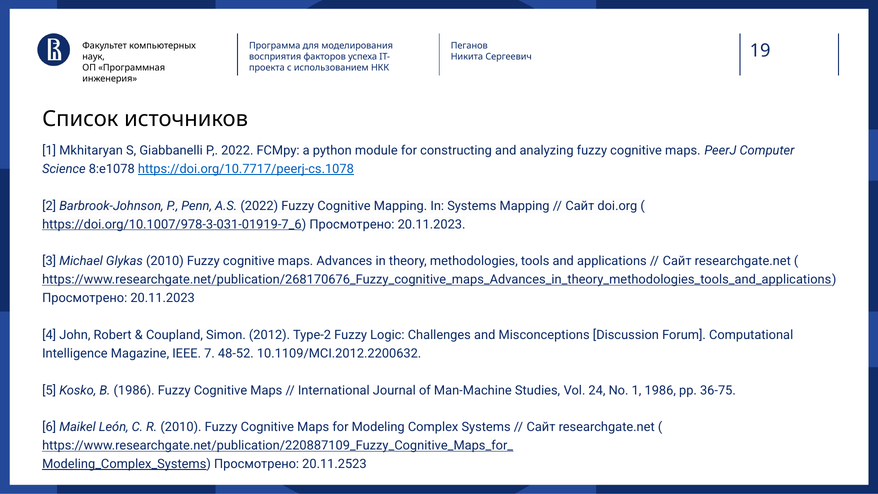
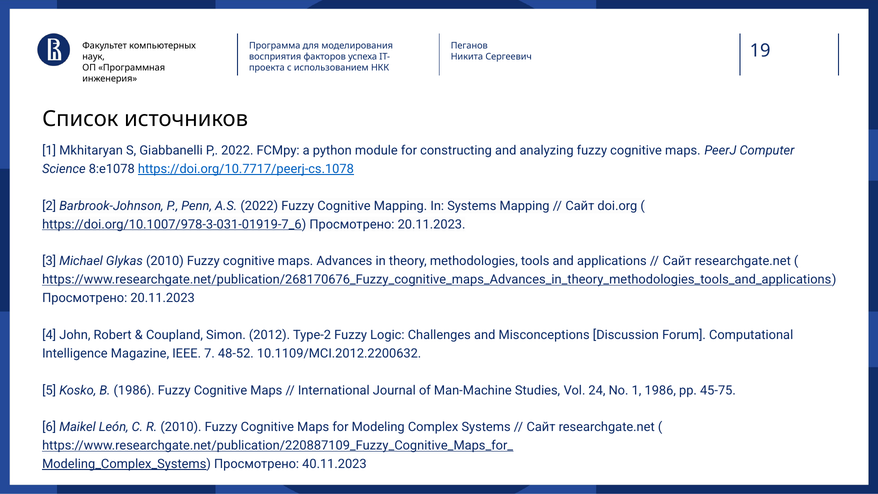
36-75: 36-75 -> 45-75
20.11.2523: 20.11.2523 -> 40.11.2023
